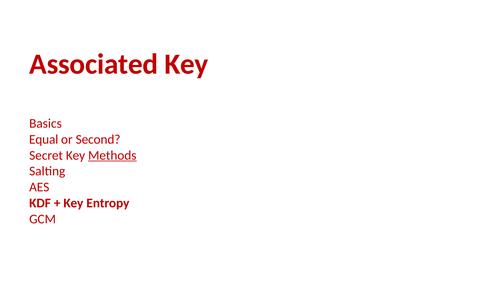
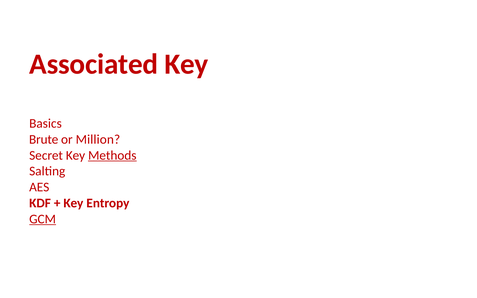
Equal: Equal -> Brute
Second: Second -> Million
GCM underline: none -> present
